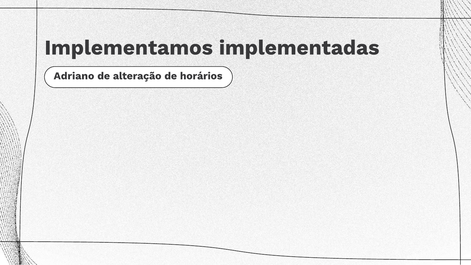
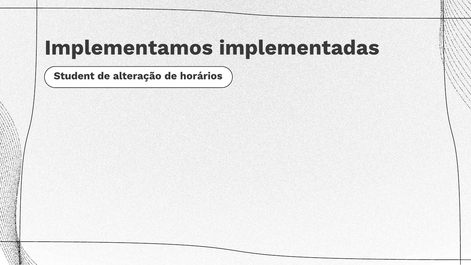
Adriano: Adriano -> Student
